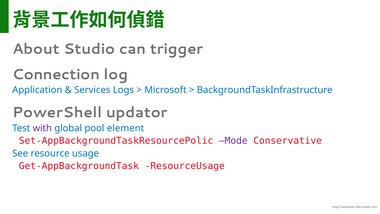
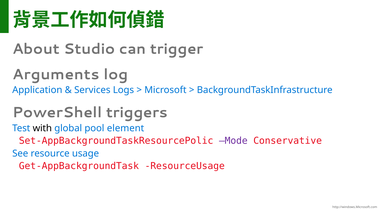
Connection: Connection -> Arguments
updator: updator -> triggers
with colour: purple -> black
